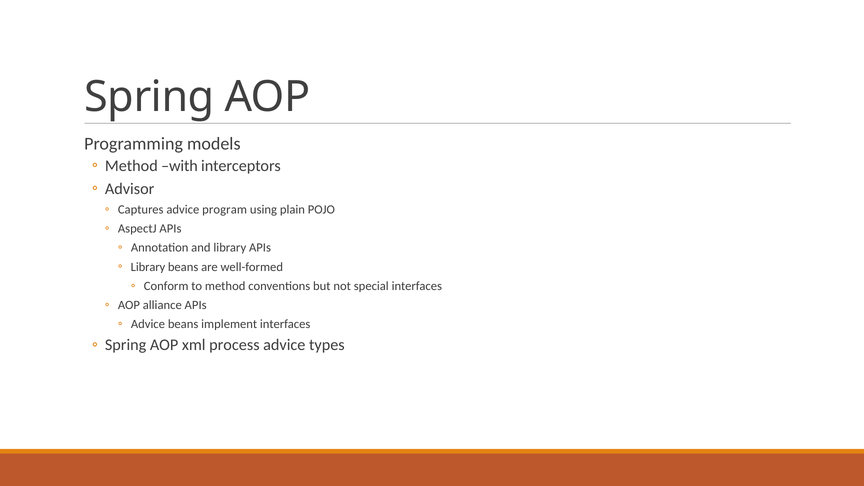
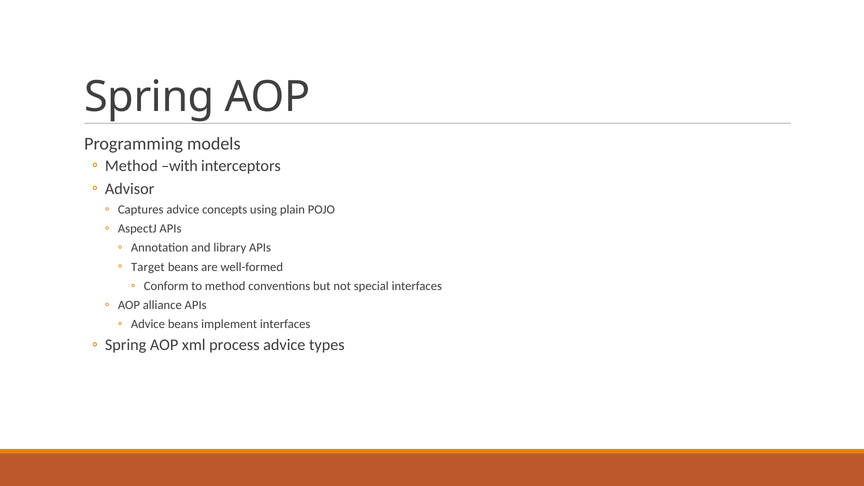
program: program -> concepts
Library at (148, 267): Library -> Target
